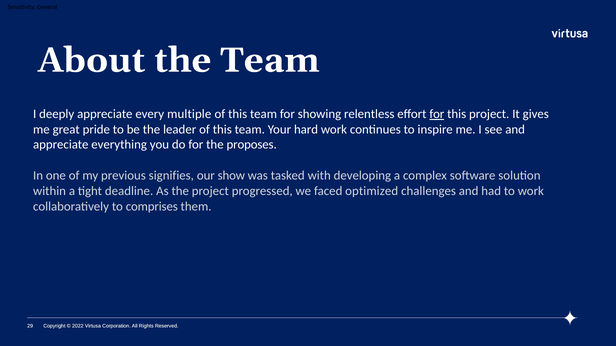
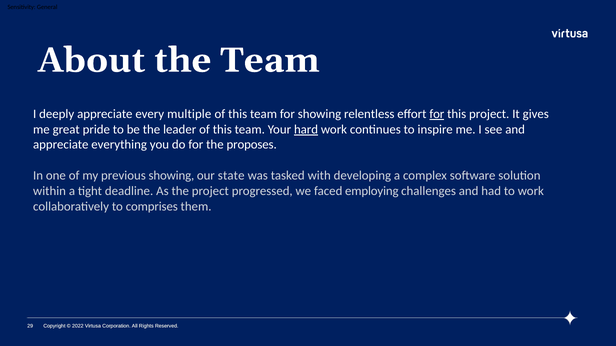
hard underline: none -> present
previous signifies: signifies -> showing
show: show -> state
optimized: optimized -> employing
